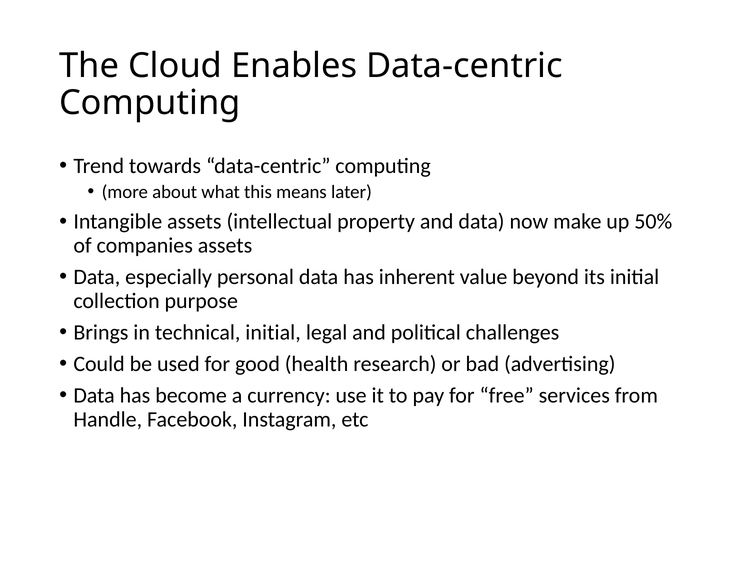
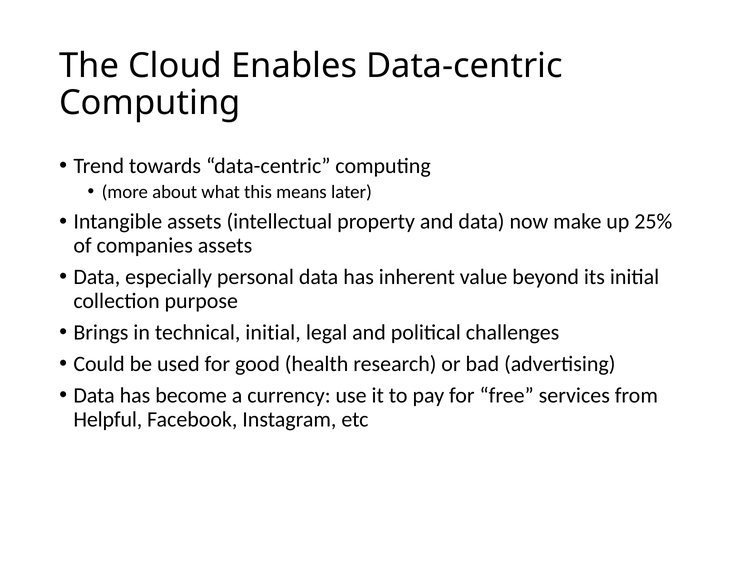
50%: 50% -> 25%
Handle: Handle -> Helpful
